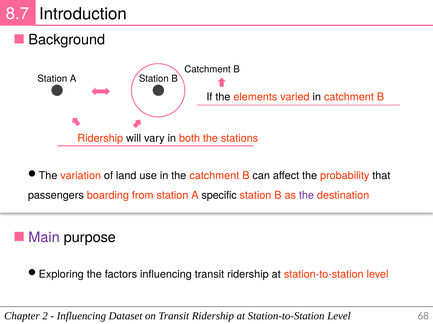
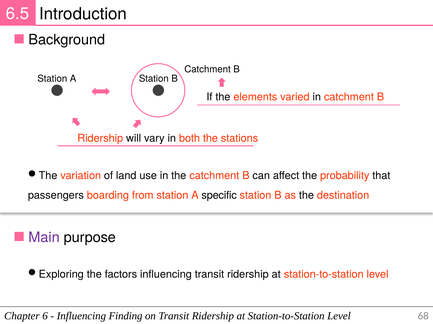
8.7: 8.7 -> 6.5
the at (306, 196) colour: purple -> black
2: 2 -> 6
Dataset: Dataset -> Finding
